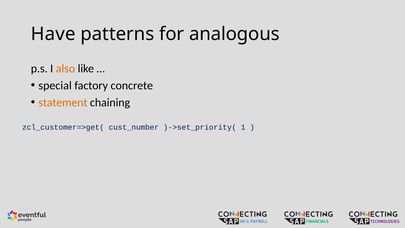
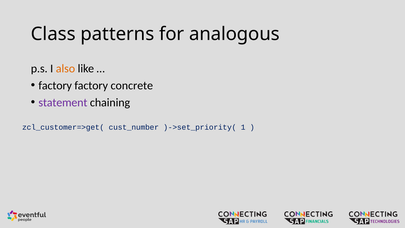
Have: Have -> Class
special at (55, 85): special -> factory
statement colour: orange -> purple
